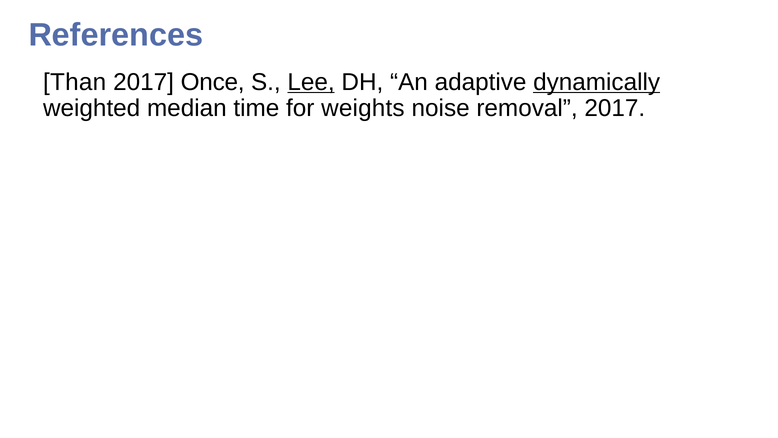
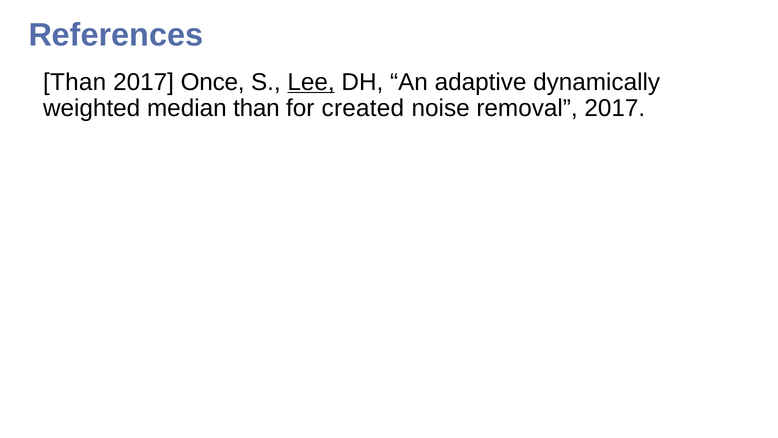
dynamically underline: present -> none
median time: time -> than
weights: weights -> created
